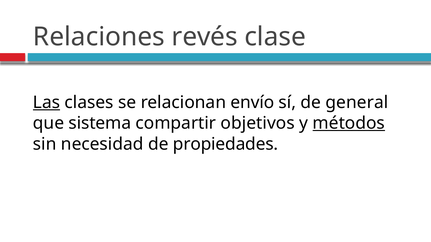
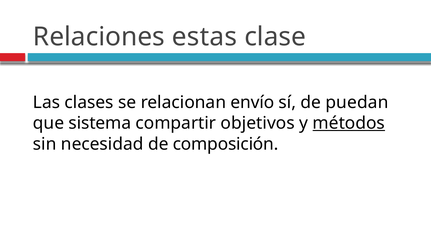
revés: revés -> estas
Las underline: present -> none
general: general -> puedan
propiedades: propiedades -> composición
